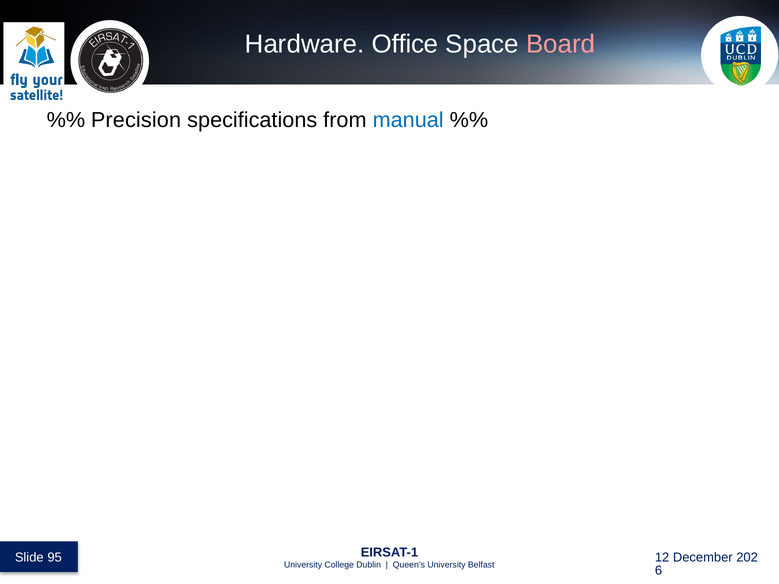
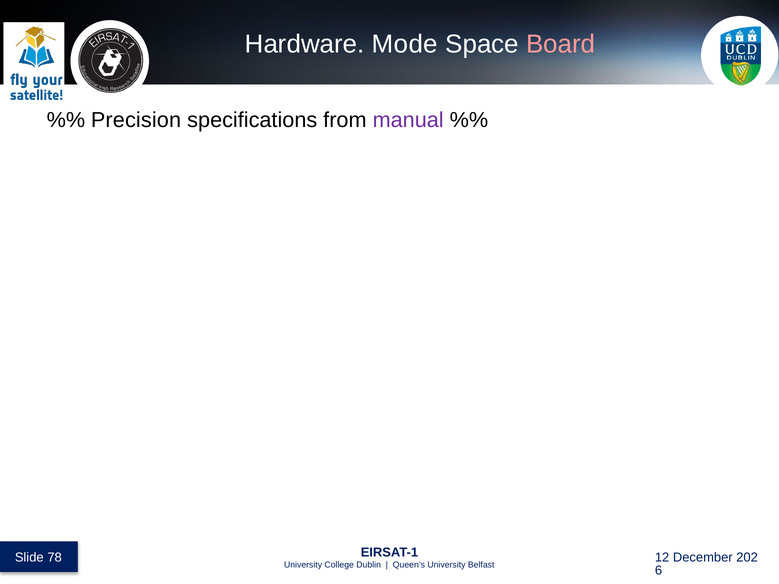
Office: Office -> Mode
manual colour: blue -> purple
95: 95 -> 78
